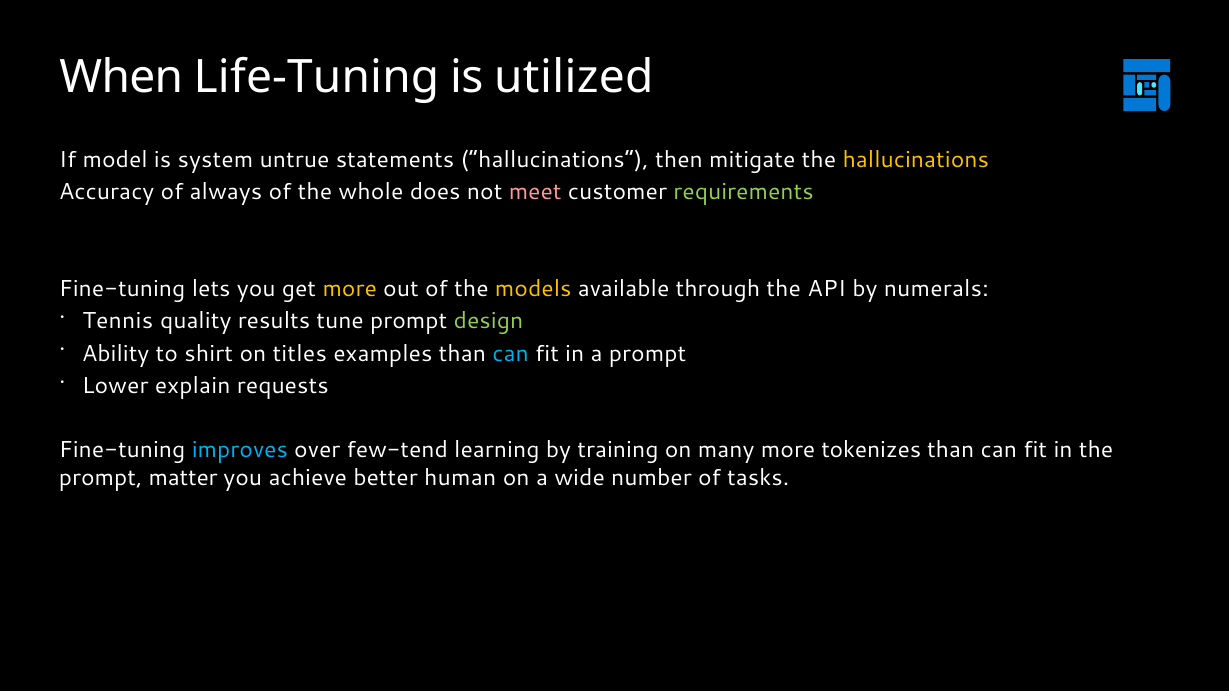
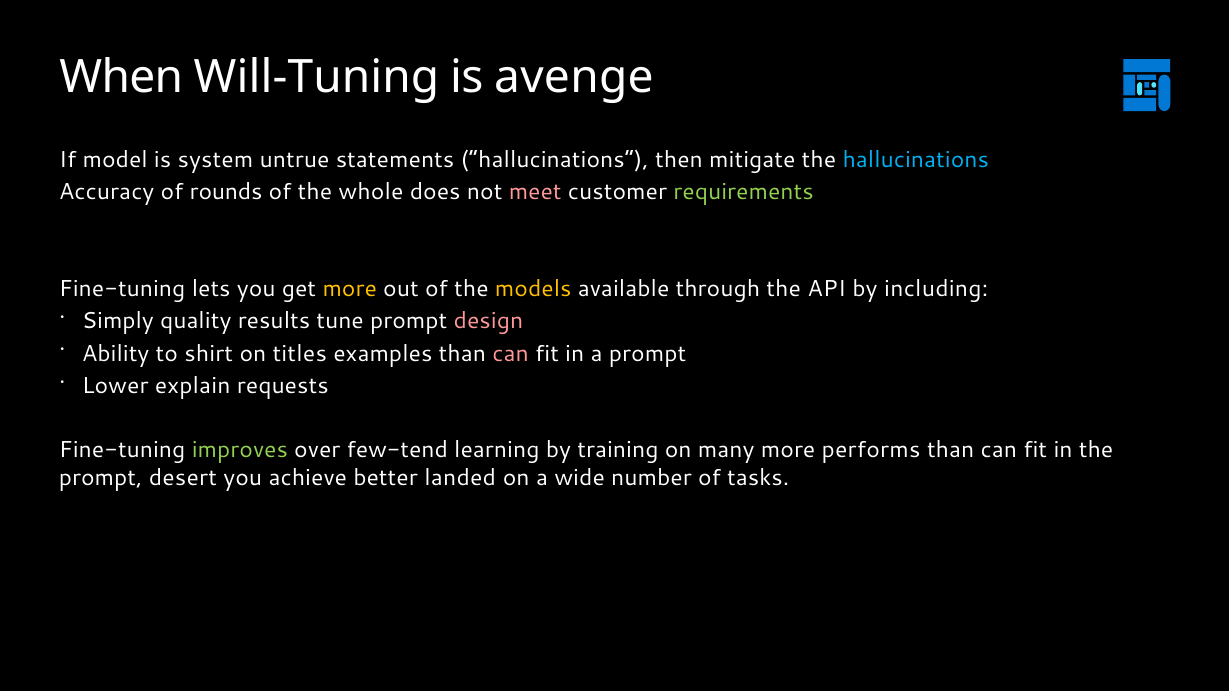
Life-Tuning: Life-Tuning -> Will-Tuning
utilized: utilized -> avenge
hallucinations at (916, 160) colour: yellow -> light blue
always: always -> rounds
numerals: numerals -> including
Tennis: Tennis -> Simply
design colour: light green -> pink
can at (511, 354) colour: light blue -> pink
improves colour: light blue -> light green
tokenizes: tokenizes -> performs
matter: matter -> desert
human: human -> landed
